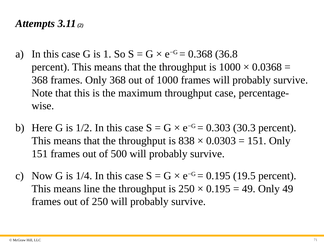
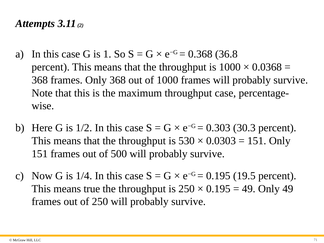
838: 838 -> 530
line: line -> true
